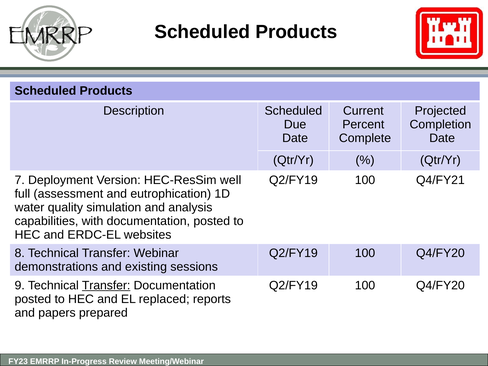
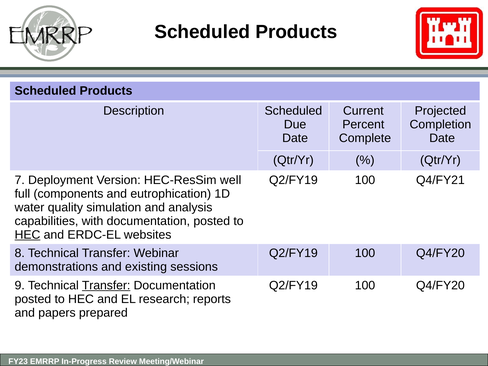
assessment: assessment -> components
HEC at (28, 235) underline: none -> present
replaced: replaced -> research
